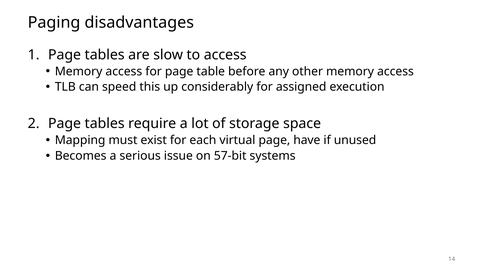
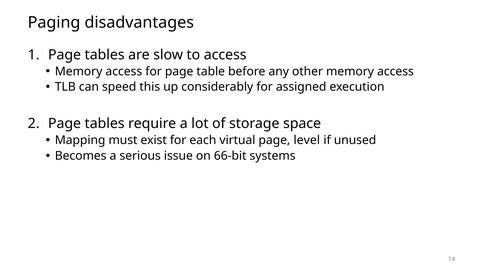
have: have -> level
57-bit: 57-bit -> 66-bit
